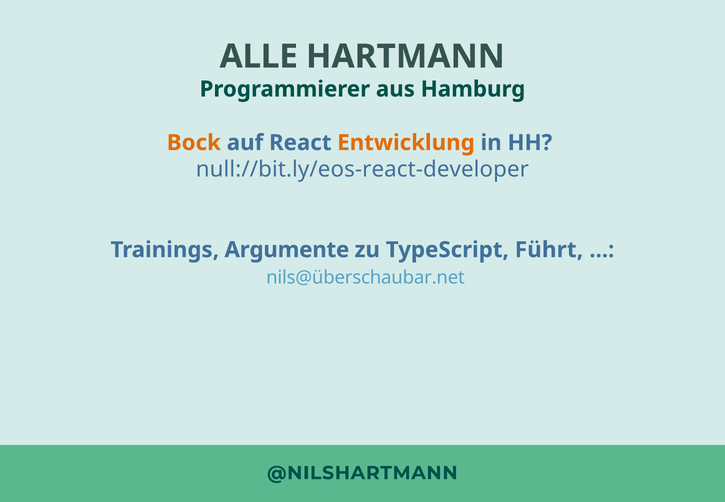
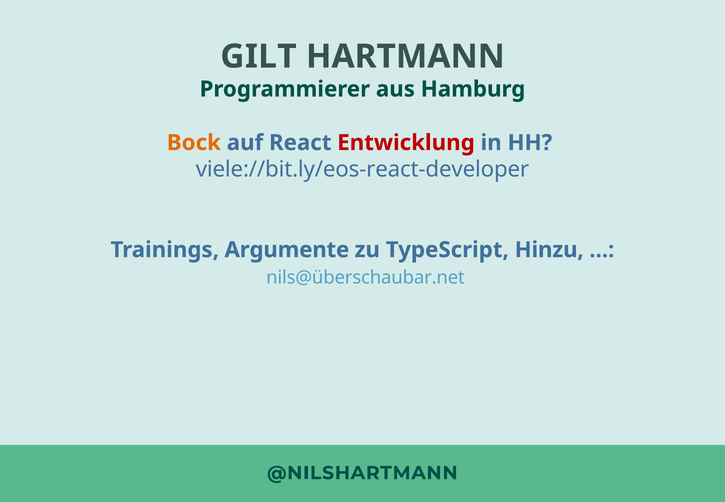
ALLE: ALLE -> GILT
Entwicklung colour: orange -> red
null://bit.ly/eos-react-developer: null://bit.ly/eos-react-developer -> viele://bit.ly/eos-react-developer
Führt: Führt -> Hinzu
